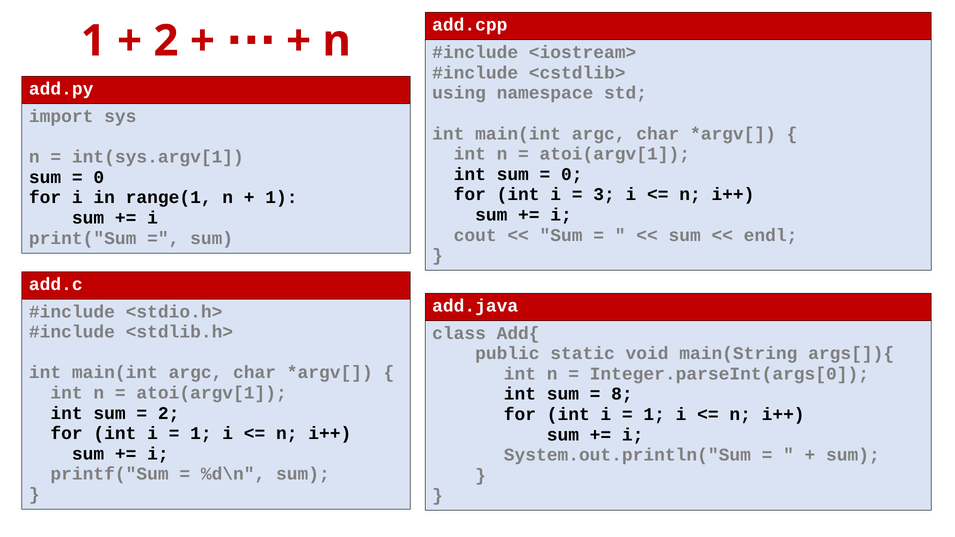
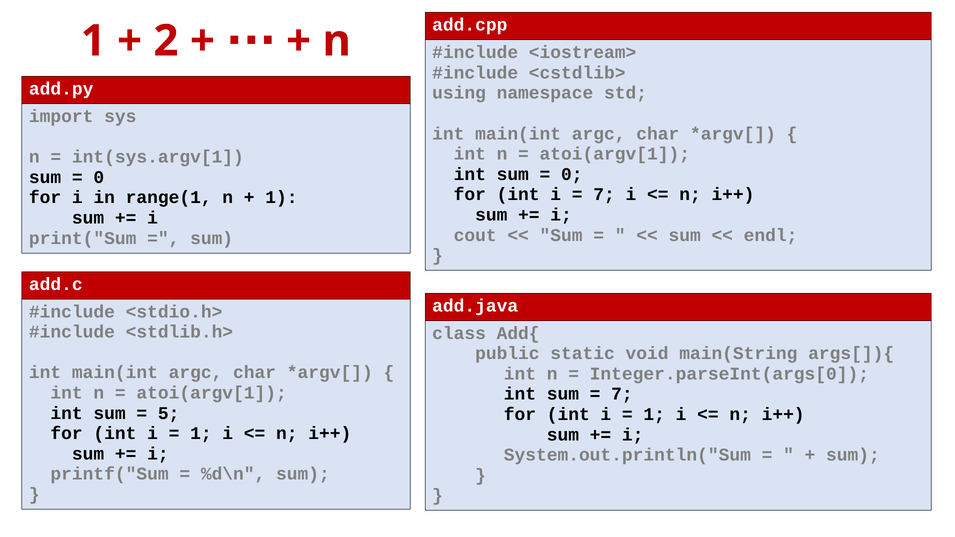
3 at (604, 195): 3 -> 7
8 at (622, 394): 8 -> 7
2 at (169, 413): 2 -> 5
